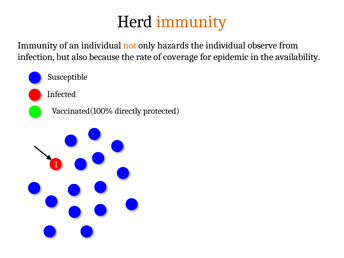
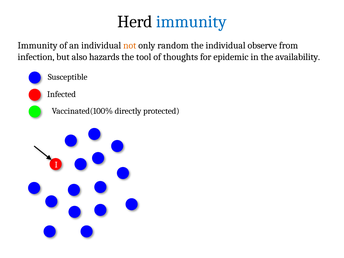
immunity at (191, 22) colour: orange -> blue
hazards: hazards -> random
because: because -> hazards
rate: rate -> tool
coverage: coverage -> thoughts
